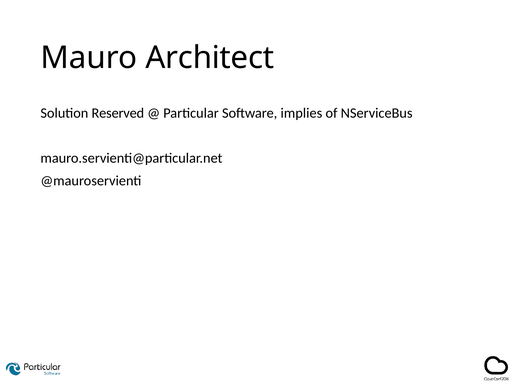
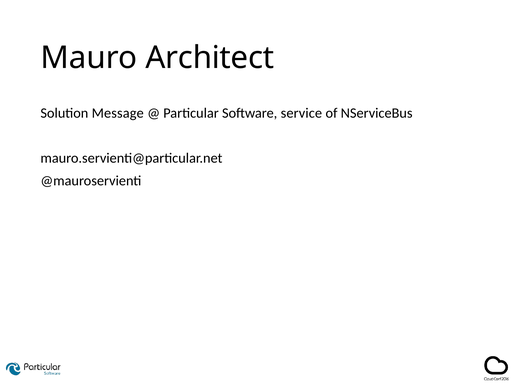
Reserved: Reserved -> Message
implies: implies -> service
